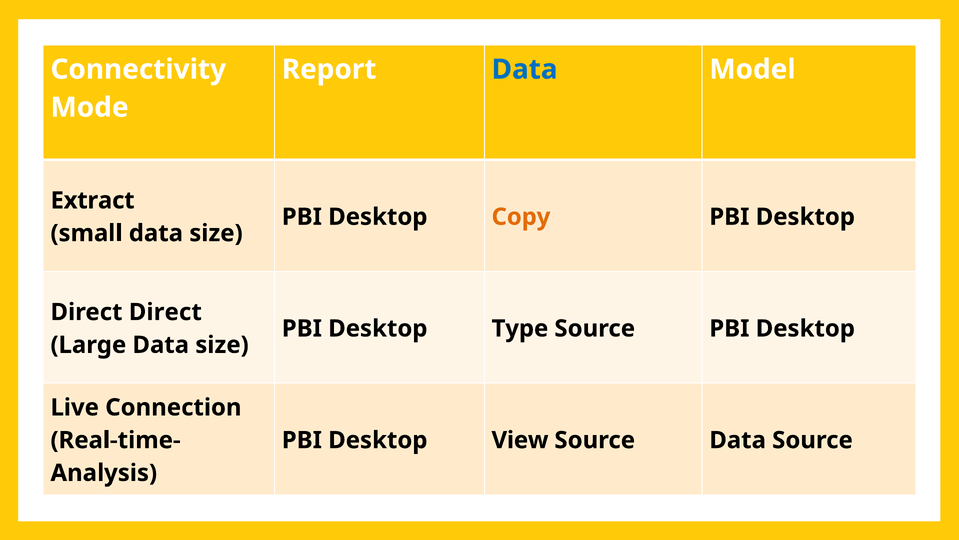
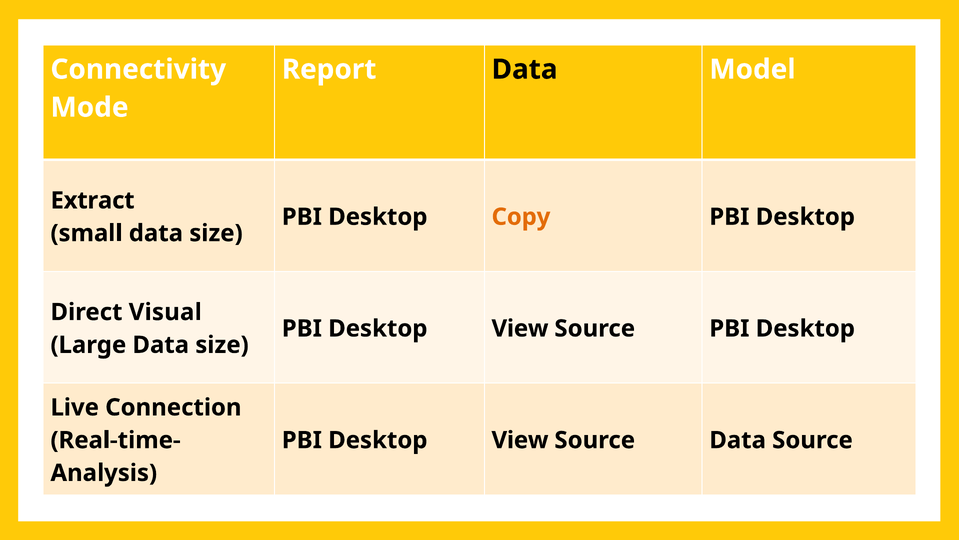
Data at (525, 69) colour: blue -> black
Direct Direct: Direct -> Visual
Type at (520, 328): Type -> View
